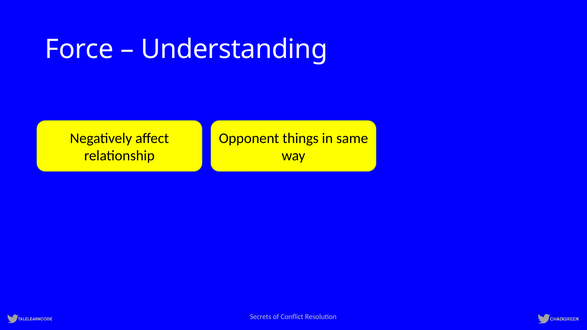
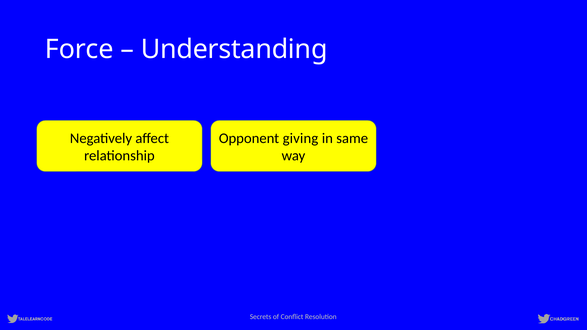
things: things -> giving
